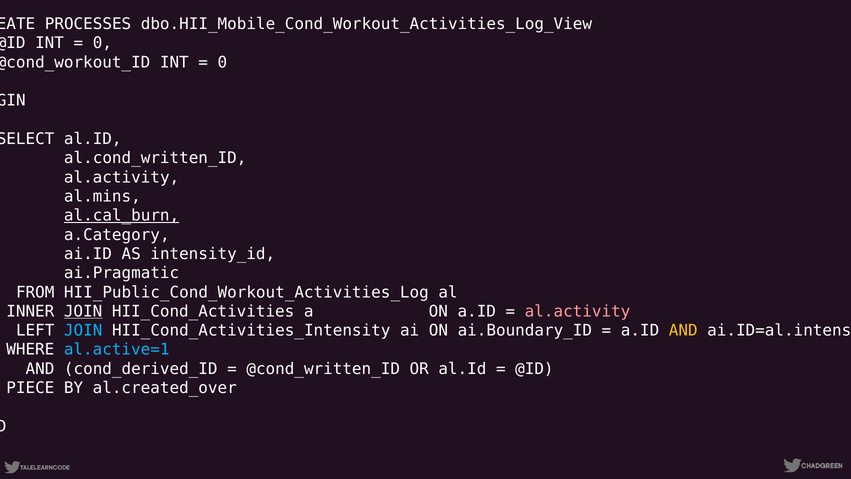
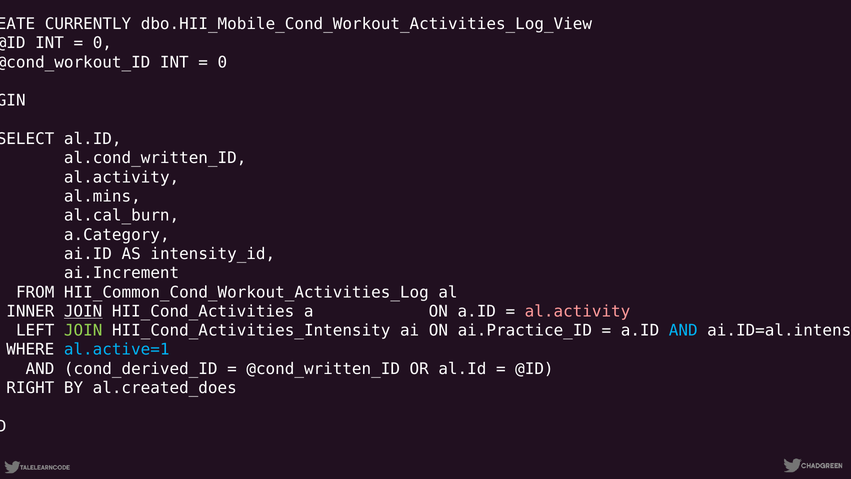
PROCESSES: PROCESSES -> CURRENTLY
al.cal_burn underline: present -> none
ai.Pragmatic: ai.Pragmatic -> ai.Increment
HII_Public_Cond_Workout_Activities_Log: HII_Public_Cond_Workout_Activities_Log -> HII_Common_Cond_Workout_Activities_Log
JOIN at (83, 330) colour: light blue -> light green
ai.Boundary_ID: ai.Boundary_ID -> ai.Practice_ID
AND at (683, 330) colour: yellow -> light blue
PIECE: PIECE -> RIGHT
al.created_over: al.created_over -> al.created_does
